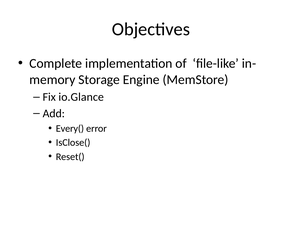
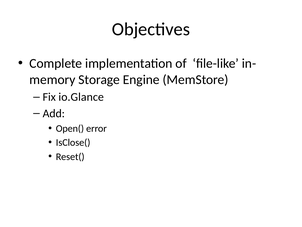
Every(: Every( -> Open(
